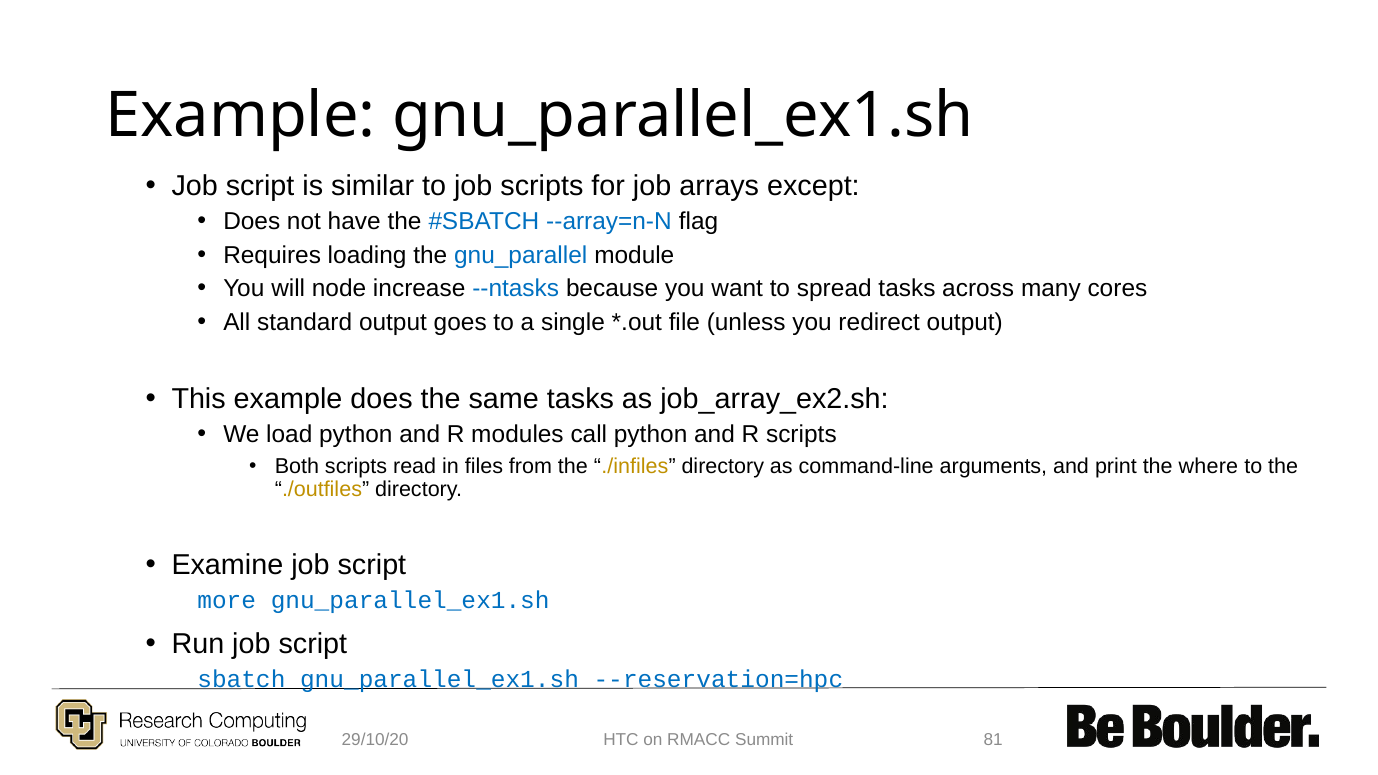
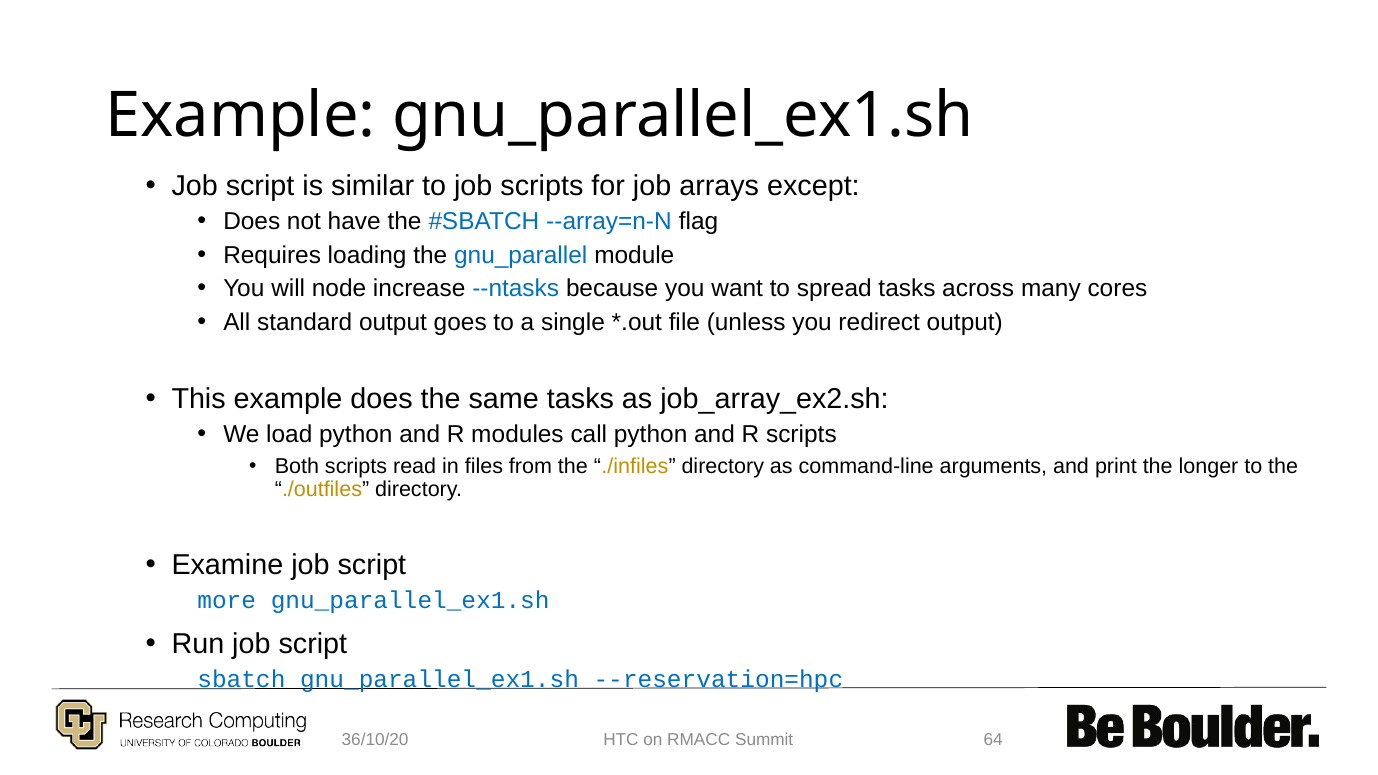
where: where -> longer
29/10/20: 29/10/20 -> 36/10/20
81: 81 -> 64
